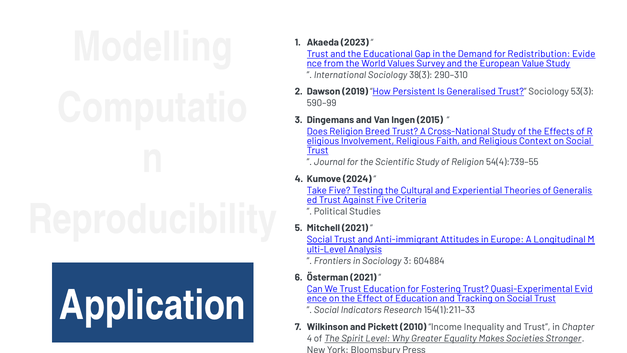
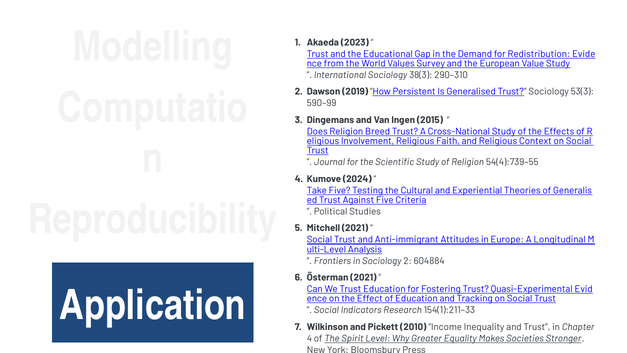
Sociology 3: 3 -> 2
